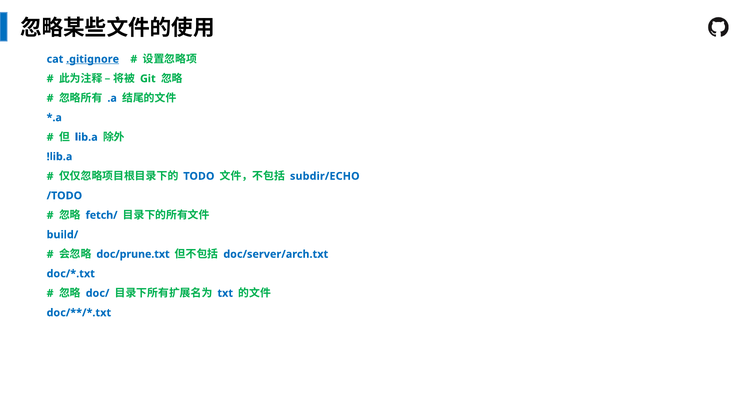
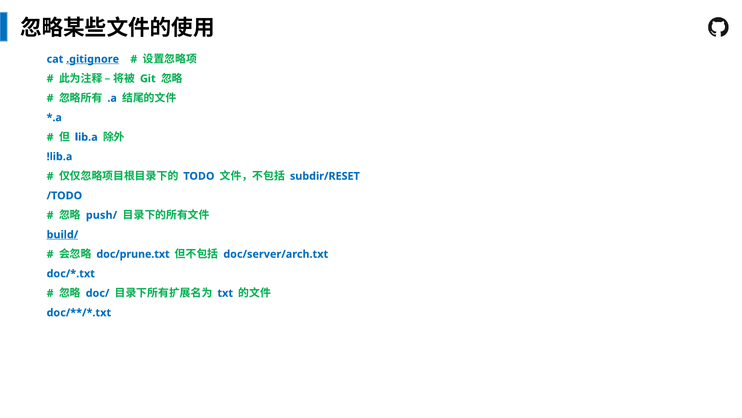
subdir/ECHO: subdir/ECHO -> subdir/RESET
fetch/: fetch/ -> push/
build/ underline: none -> present
